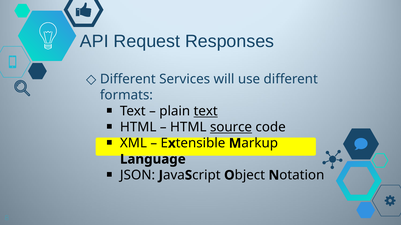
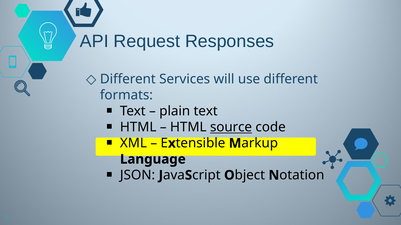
text at (206, 111) underline: present -> none
